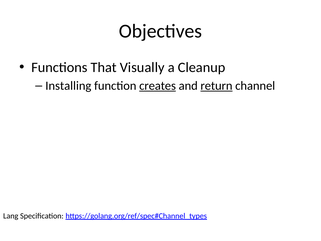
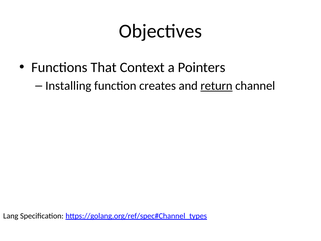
Visually: Visually -> Context
Cleanup: Cleanup -> Pointers
creates underline: present -> none
